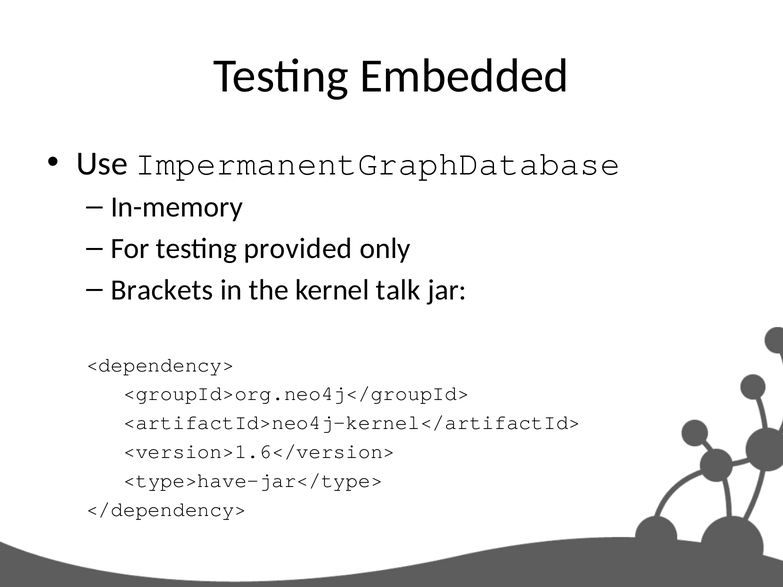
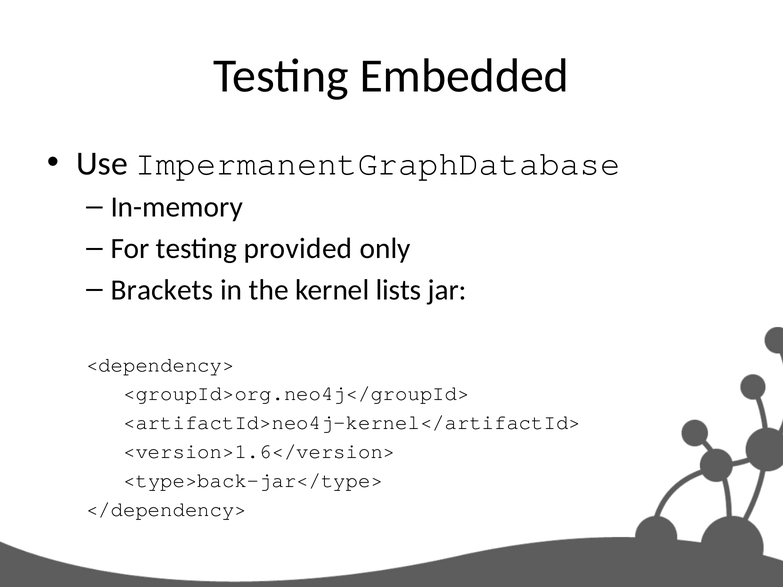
talk: talk -> lists
<type>have-jar</type>: <type>have-jar</type> -> <type>back-jar</type>
